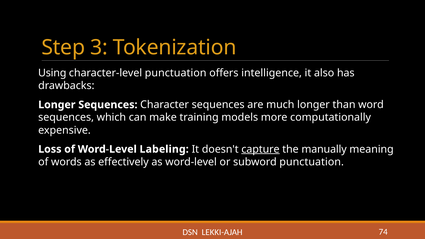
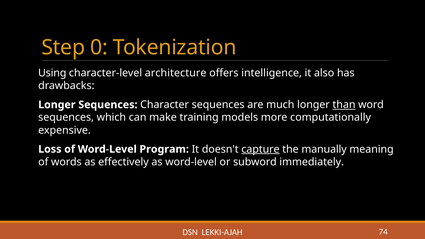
3: 3 -> 0
character-level punctuation: punctuation -> architecture
than underline: none -> present
Labeling: Labeling -> Program
subword punctuation: punctuation -> immediately
